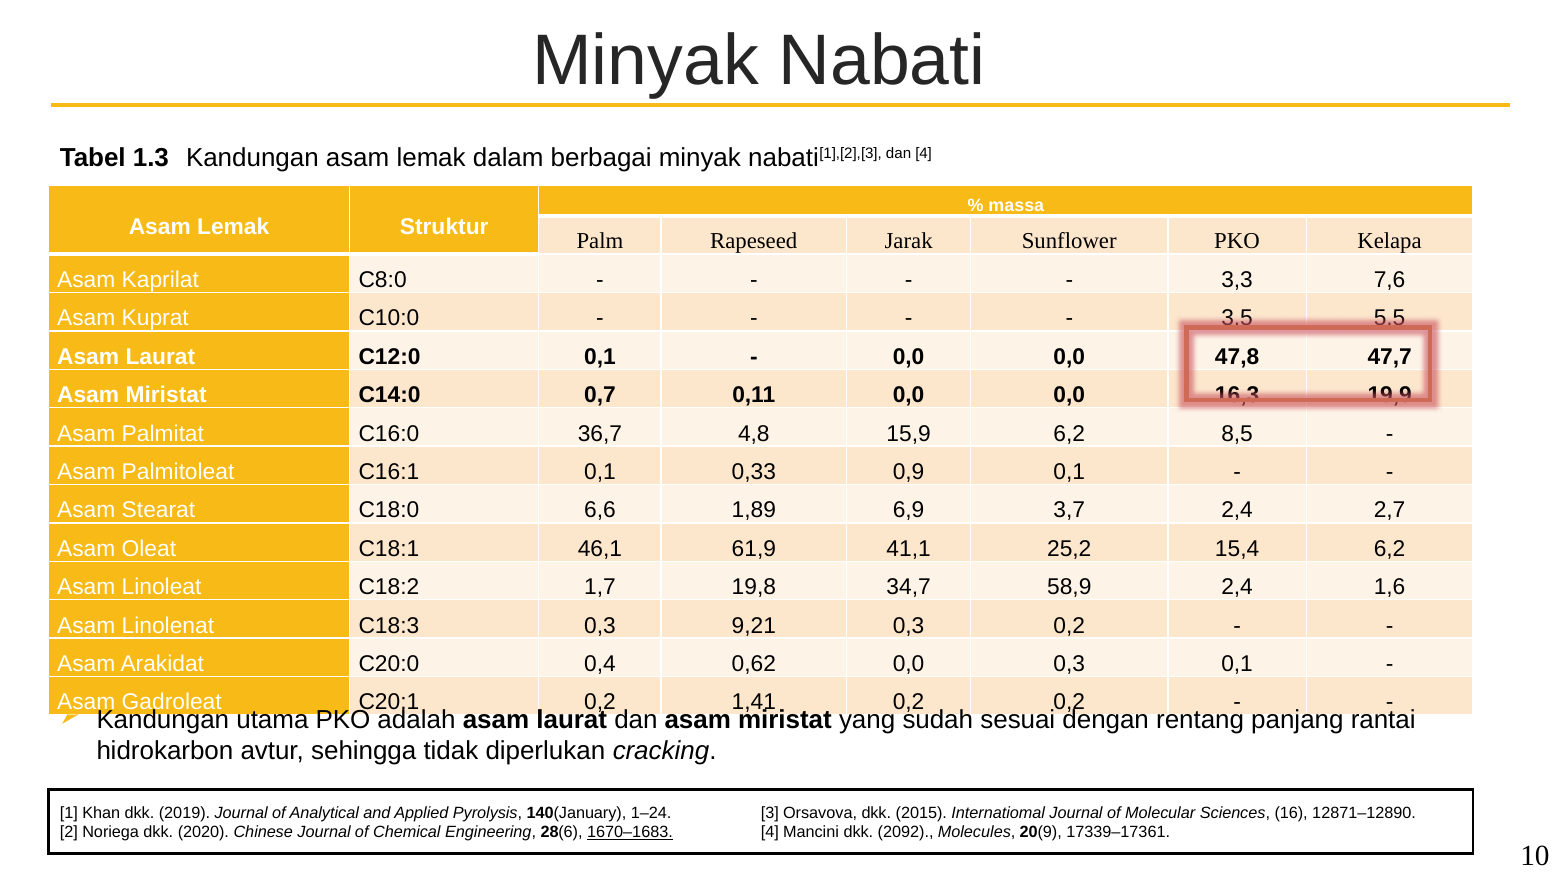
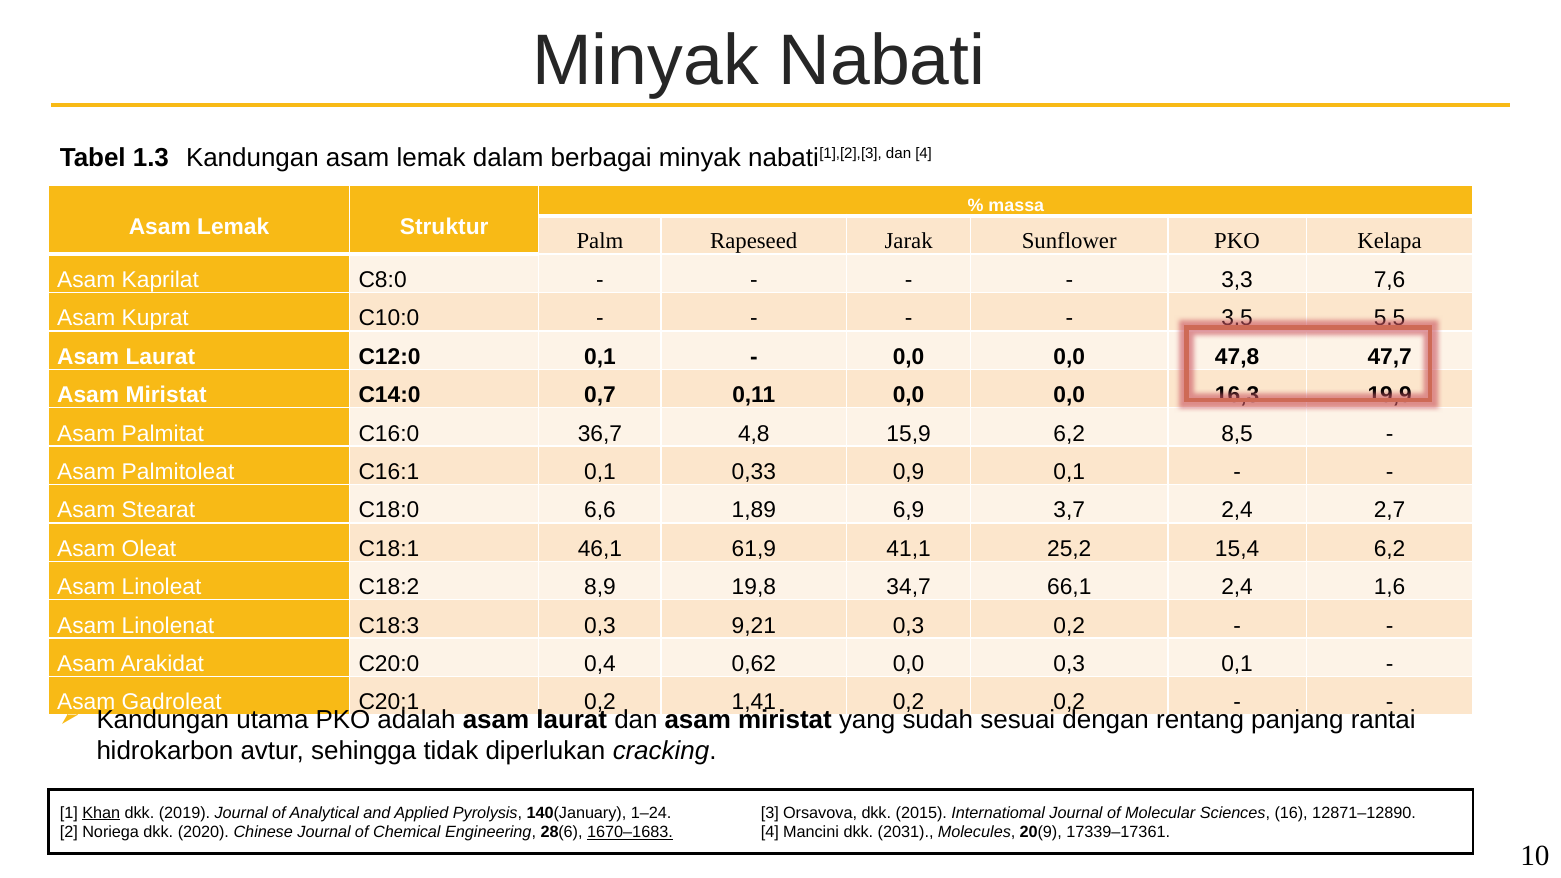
1,7: 1,7 -> 8,9
58,9: 58,9 -> 66,1
Khan underline: none -> present
2092: 2092 -> 2031
